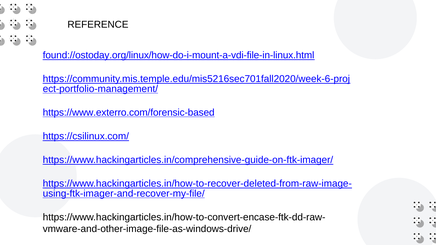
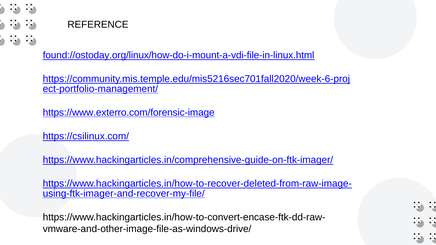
https://www.exterro.com/forensic-based: https://www.exterro.com/forensic-based -> https://www.exterro.com/forensic-image
